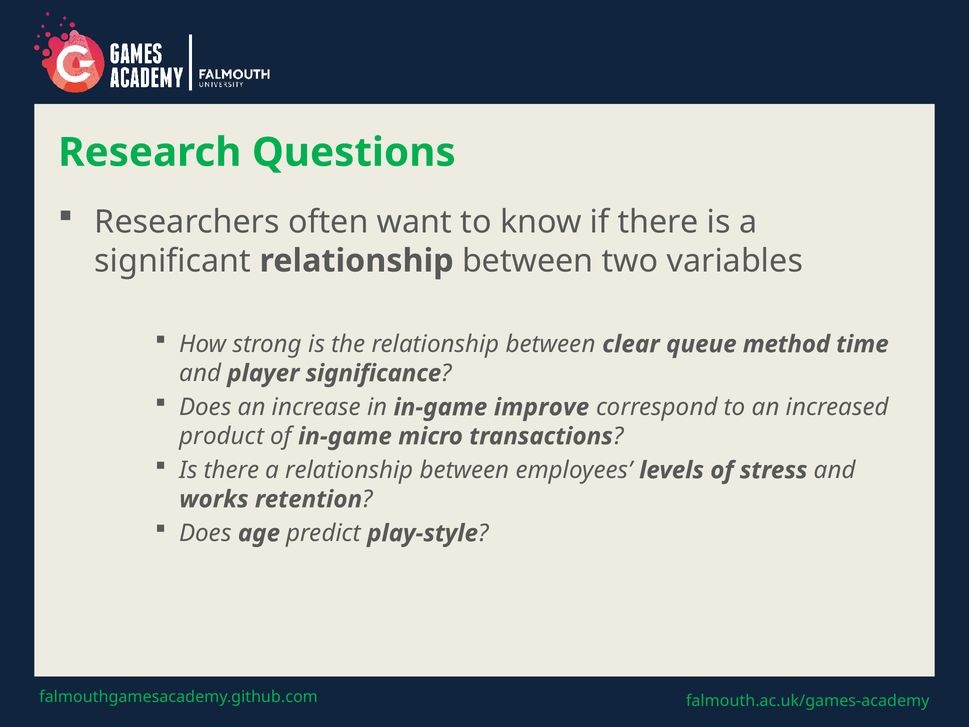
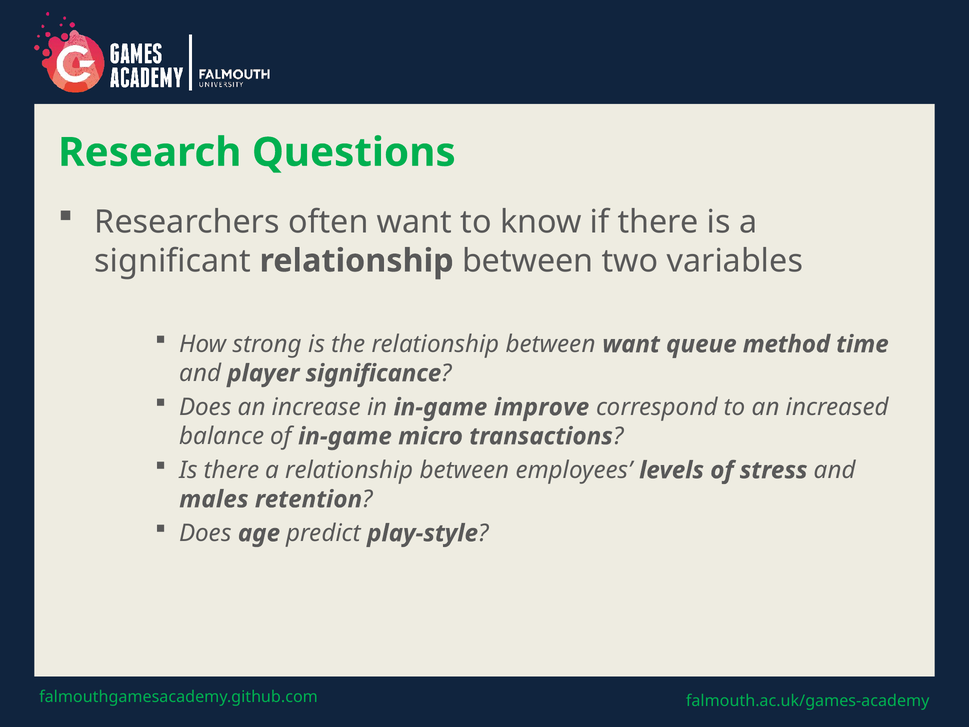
between clear: clear -> want
product: product -> balance
works: works -> males
